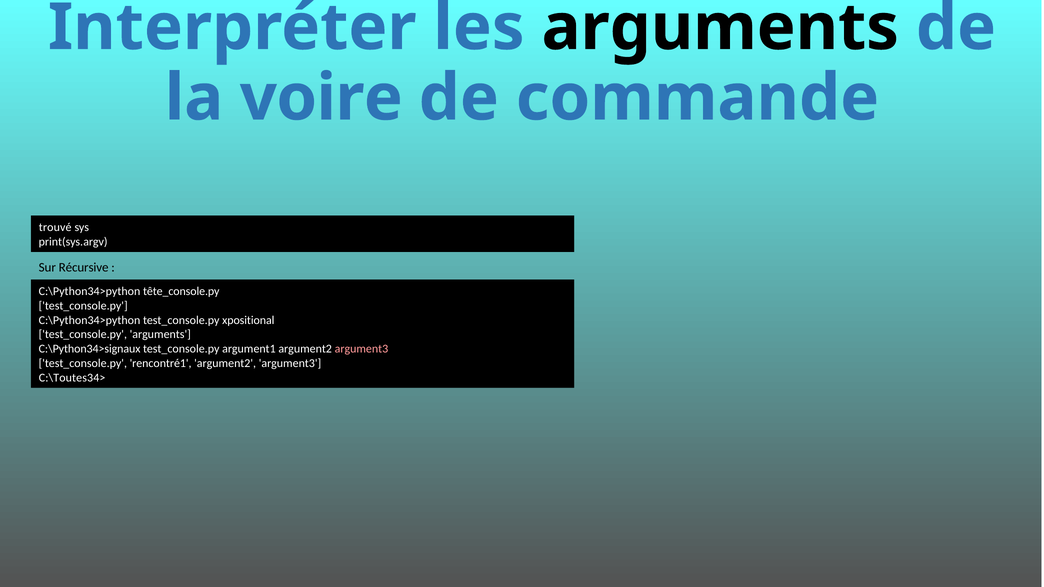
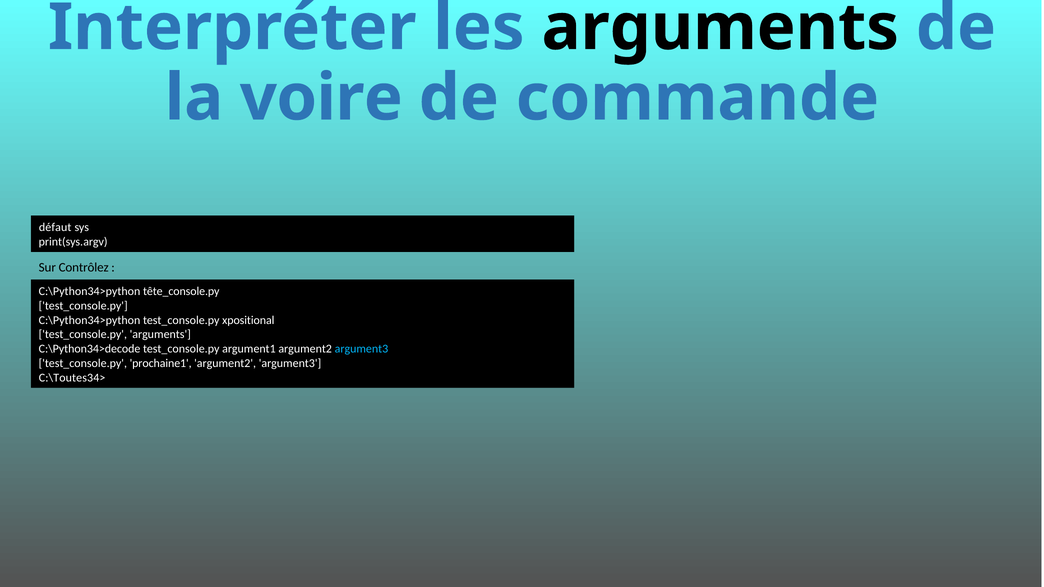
trouvé: trouvé -> défaut
Récursive: Récursive -> Contrôlez
C:\Python34>signaux: C:\Python34>signaux -> C:\Python34>decode
argument3 at (361, 349) colour: pink -> light blue
rencontré1: rencontré1 -> prochaine1
